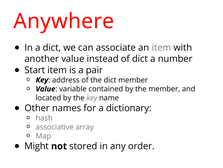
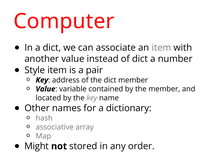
Anywhere: Anywhere -> Computer
Start: Start -> Style
